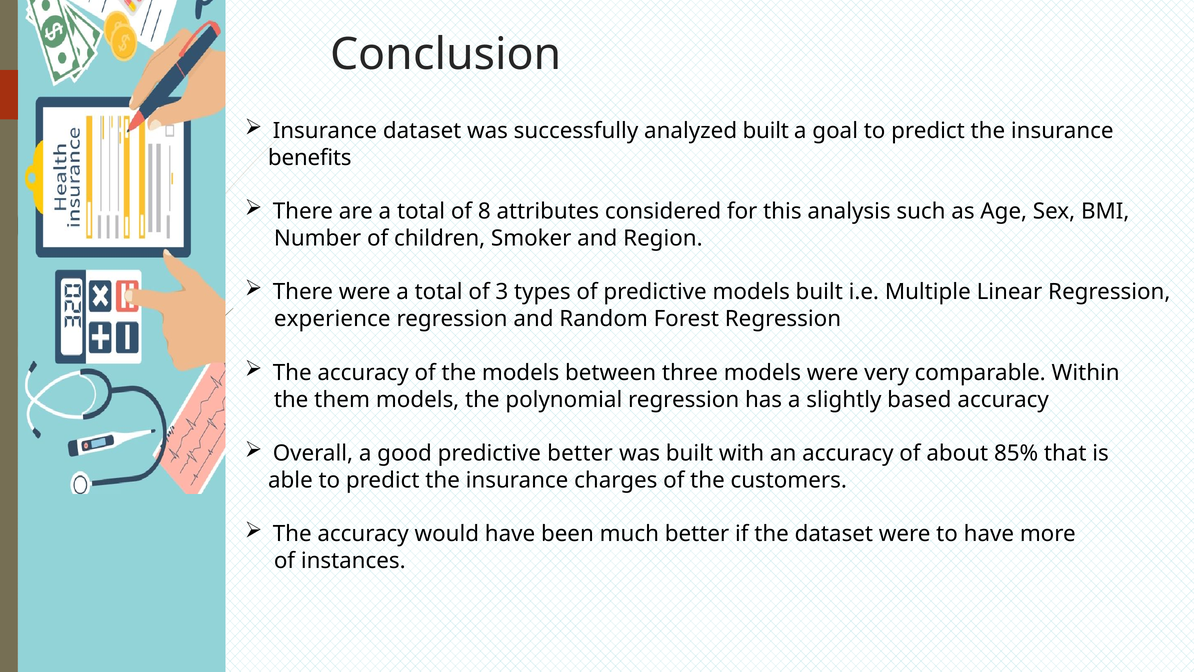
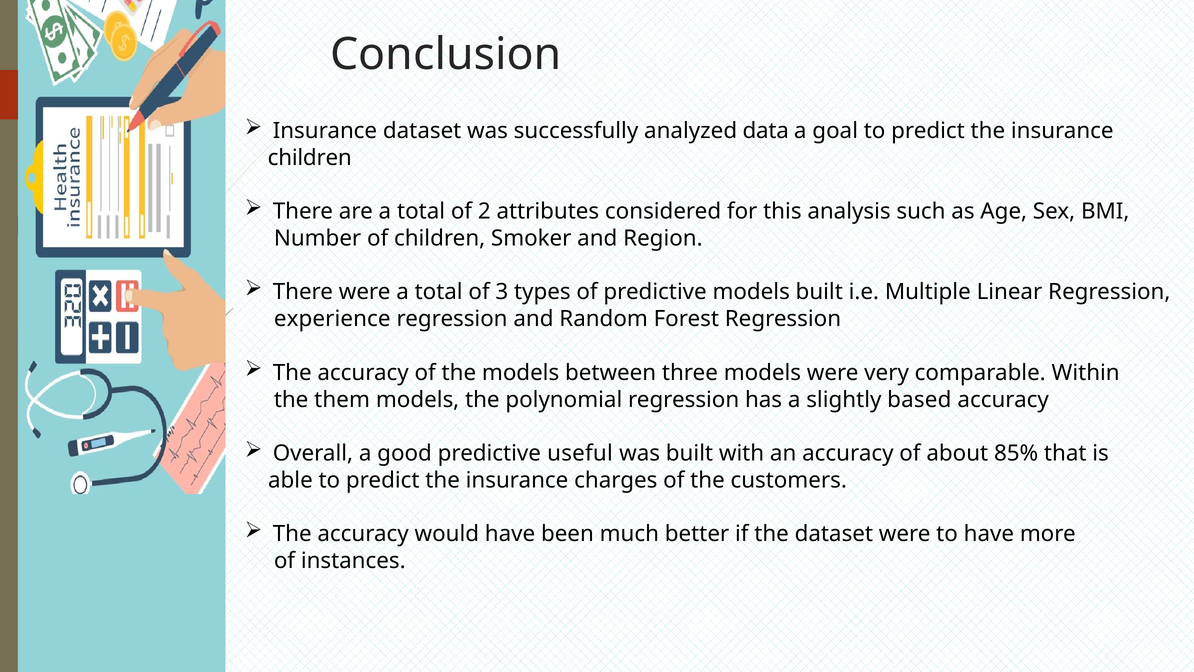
analyzed built: built -> data
benefits at (310, 158): benefits -> children
8: 8 -> 2
predictive better: better -> useful
